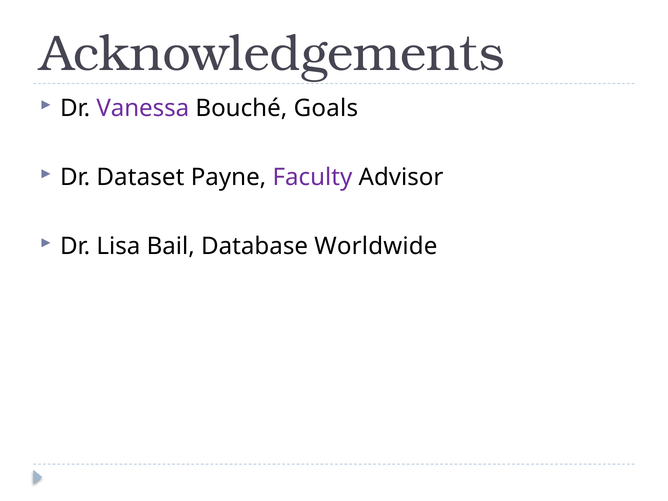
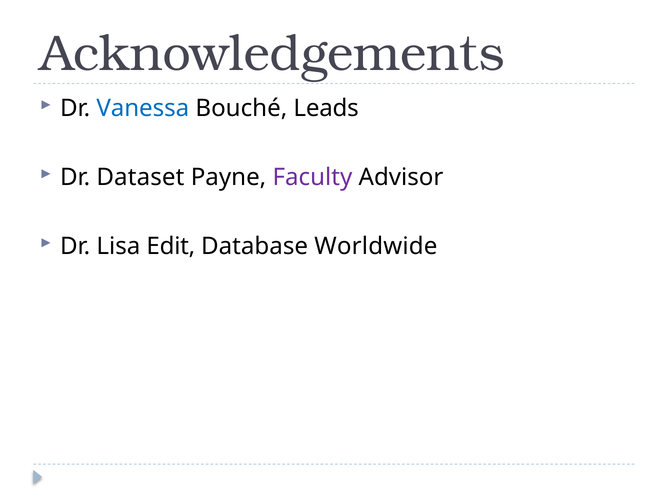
Vanessa colour: purple -> blue
Goals: Goals -> Leads
Bail: Bail -> Edit
